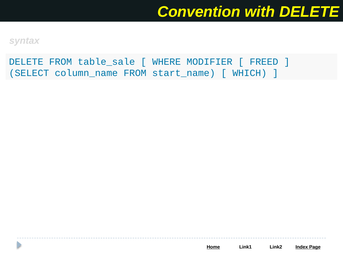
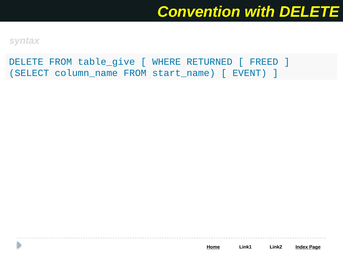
table_sale: table_sale -> table_give
MODIFIER: MODIFIER -> RETURNED
WHICH: WHICH -> EVENT
